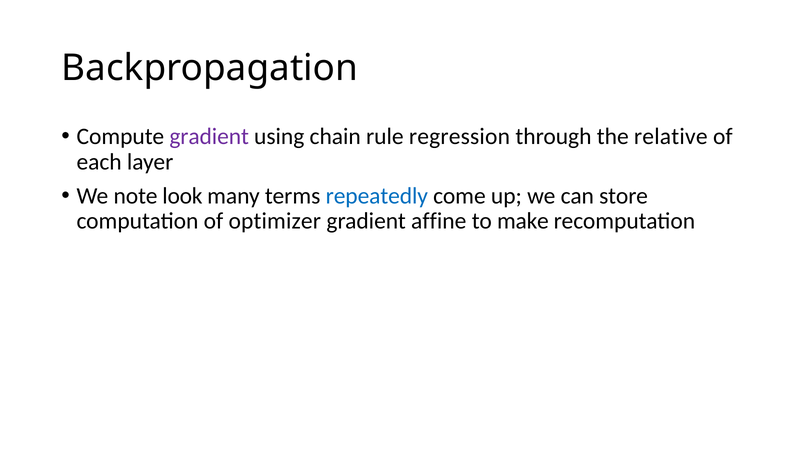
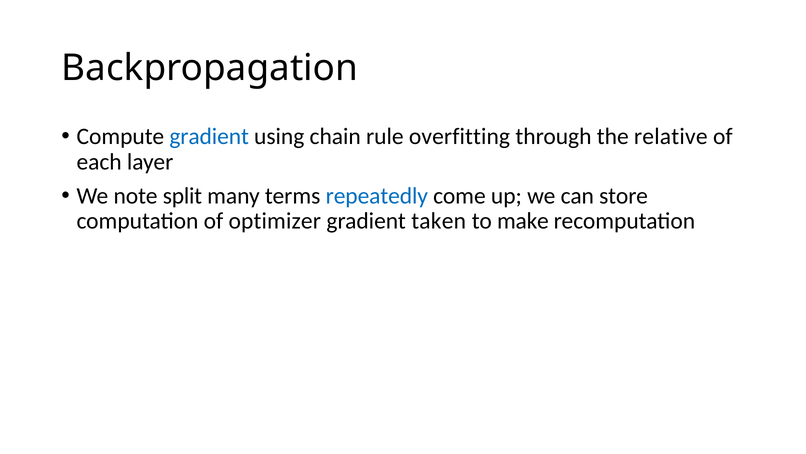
gradient at (209, 136) colour: purple -> blue
regression: regression -> overfitting
look: look -> split
affine: affine -> taken
